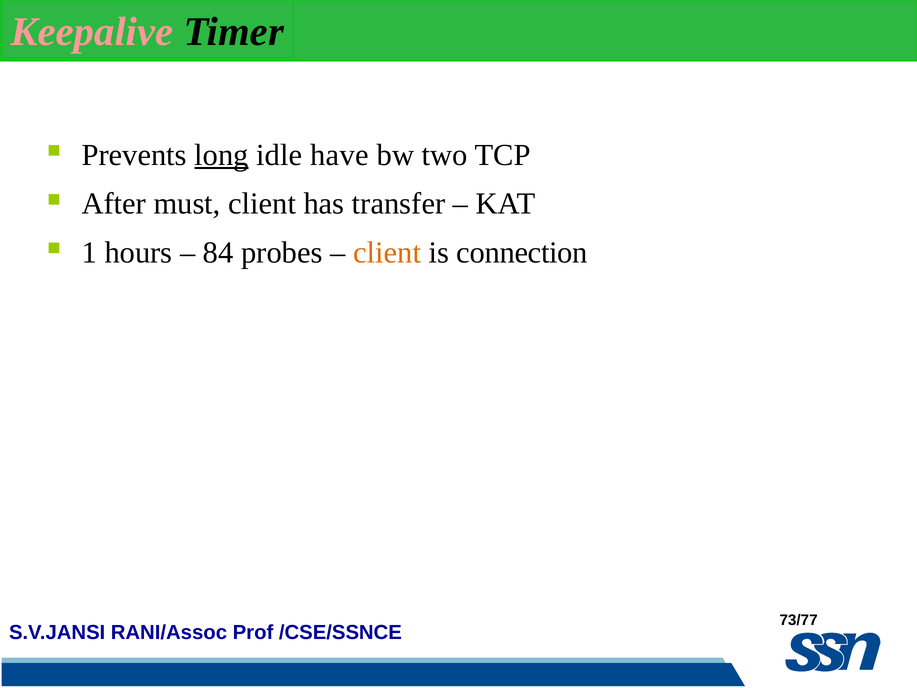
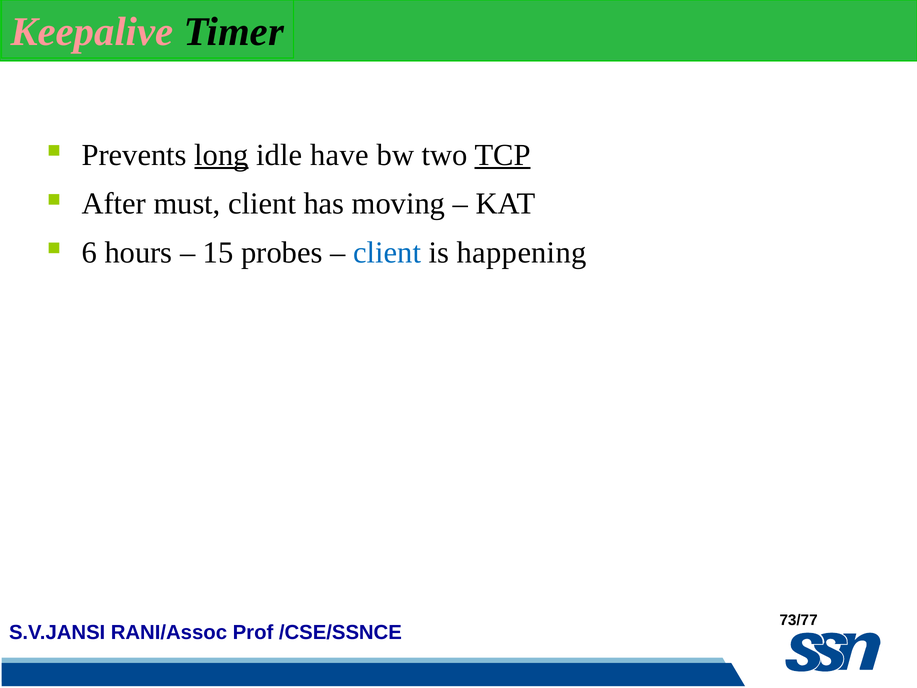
TCP underline: none -> present
transfer: transfer -> moving
1: 1 -> 6
84: 84 -> 15
client at (387, 253) colour: orange -> blue
connection: connection -> happening
